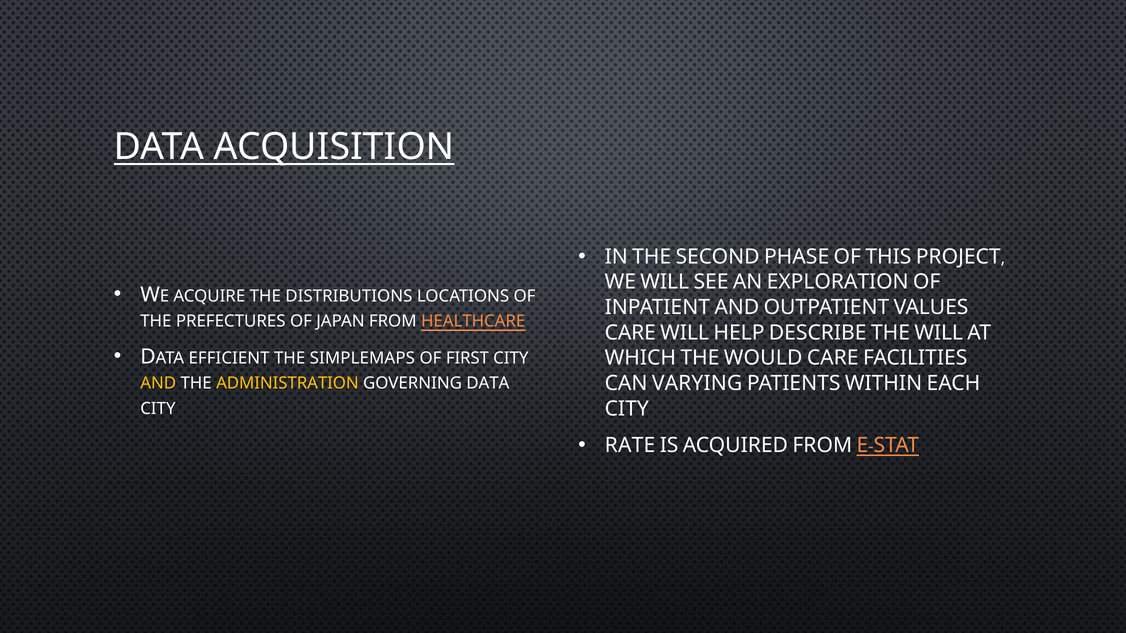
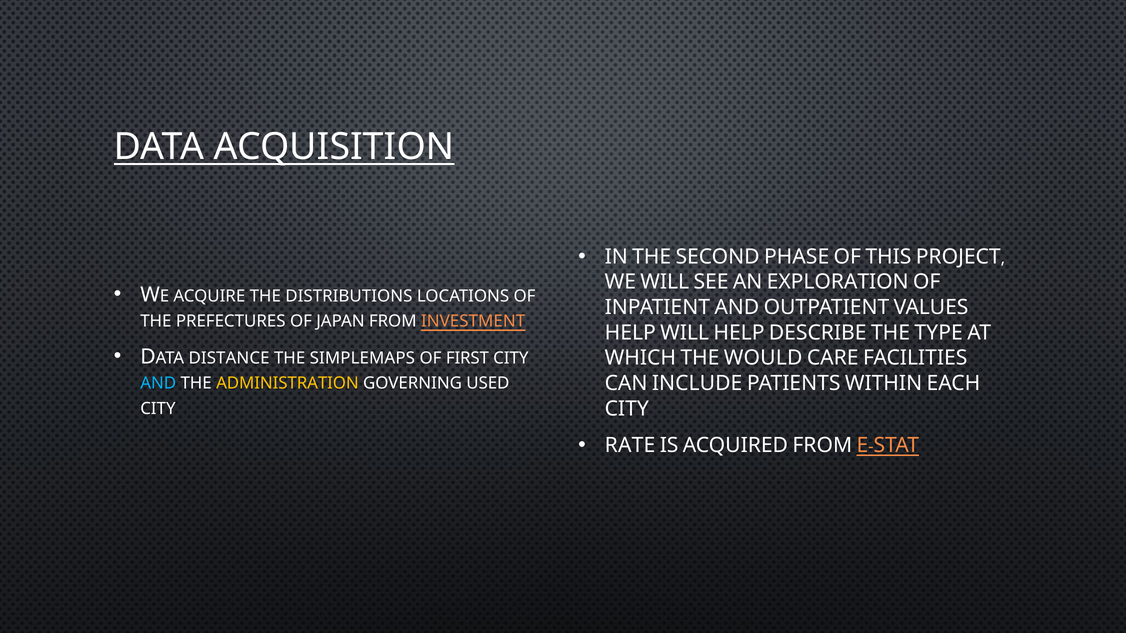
HEALTHCARE: HEALTHCARE -> INVESTMENT
CARE at (630, 333): CARE -> HELP
THE WILL: WILL -> TYPE
EFFICIENT: EFFICIENT -> DISTANCE
VARYING: VARYING -> INCLUDE
AND at (158, 383) colour: yellow -> light blue
GOVERNING DATA: DATA -> USED
